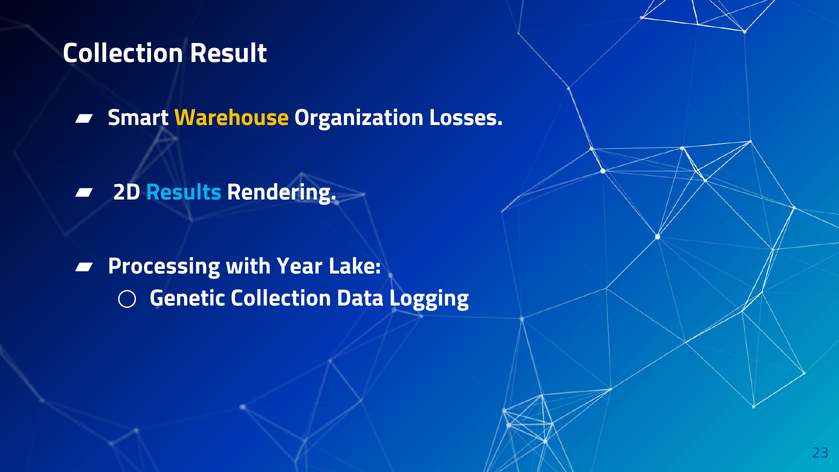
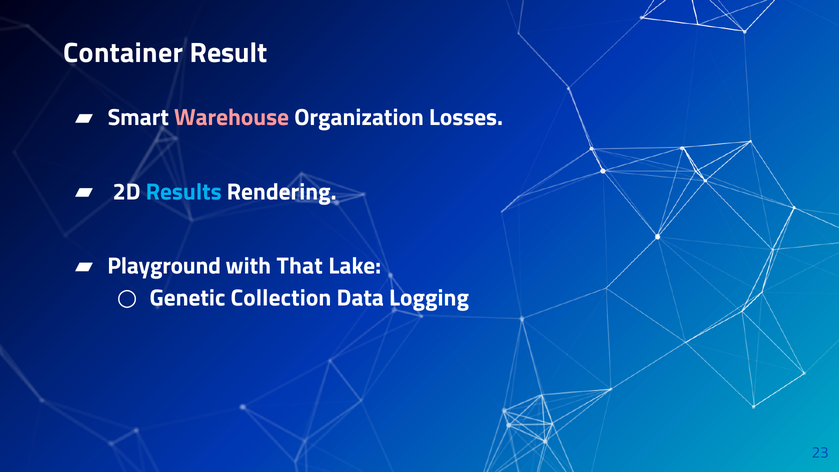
Collection at (123, 53): Collection -> Container
Warehouse colour: yellow -> pink
Processing: Processing -> Playground
Year: Year -> That
